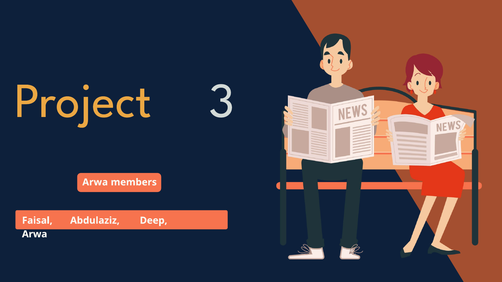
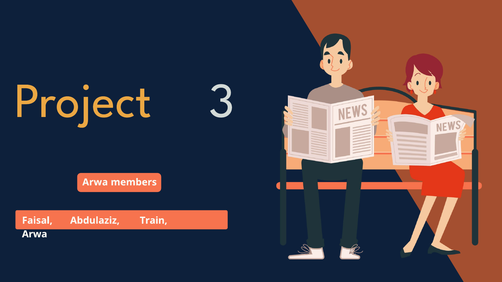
Deep: Deep -> Train
